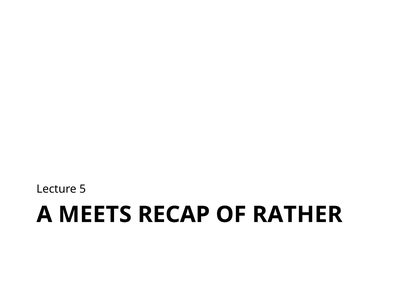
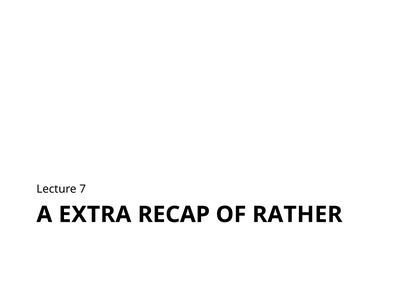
5: 5 -> 7
MEETS: MEETS -> EXTRA
